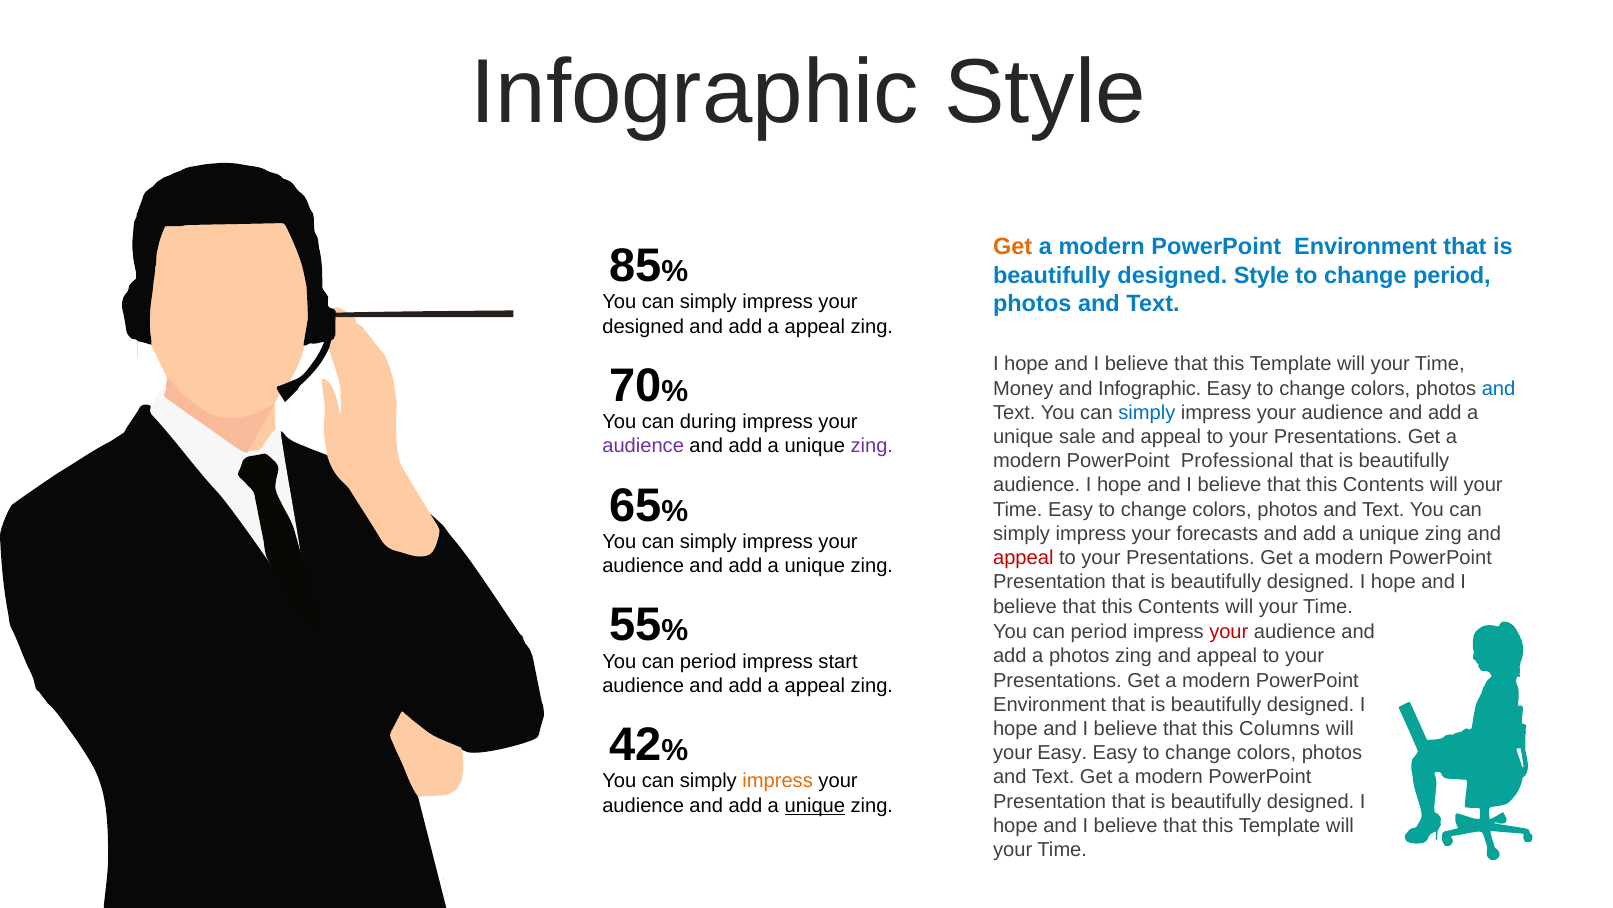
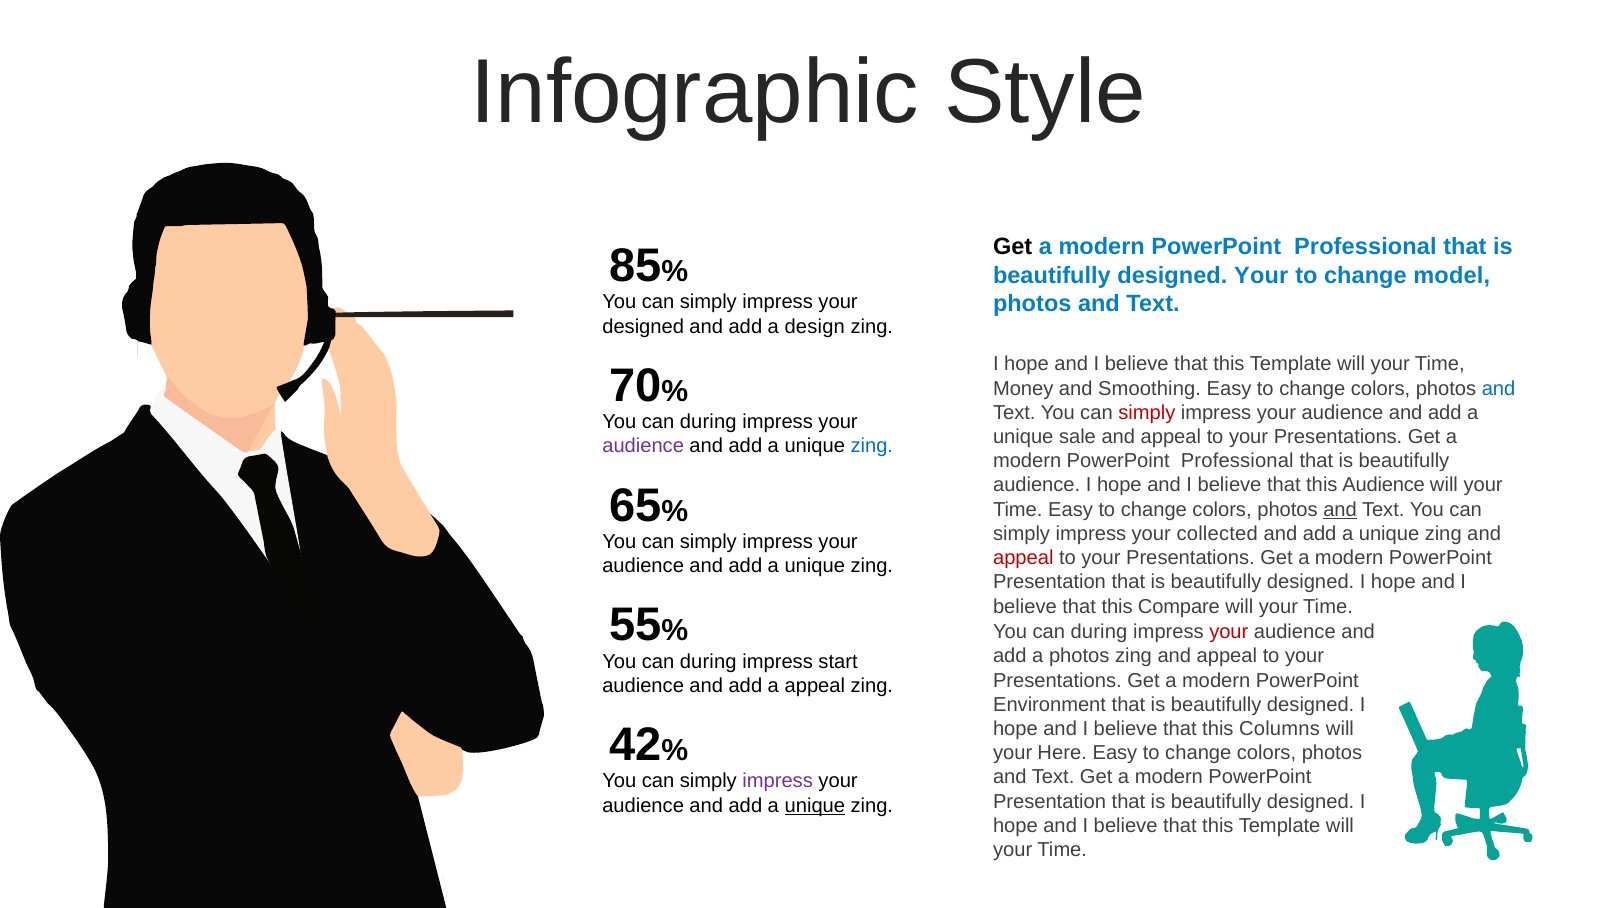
Get at (1013, 247) colour: orange -> black
Environment at (1366, 247): Environment -> Professional
designed Style: Style -> Your
change period: period -> model
appeal at (815, 326): appeal -> design
and Infographic: Infographic -> Smoothing
simply at (1147, 412) colour: blue -> red
zing at (872, 446) colour: purple -> blue
Contents at (1383, 485): Contents -> Audience
and at (1340, 509) underline: none -> present
forecasts: forecasts -> collected
Contents at (1179, 606): Contents -> Compare
period at (1099, 631): period -> during
period at (708, 661): period -> during
your Easy: Easy -> Here
impress at (778, 781) colour: orange -> purple
